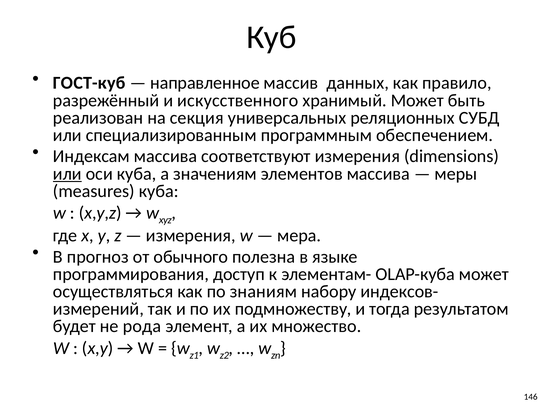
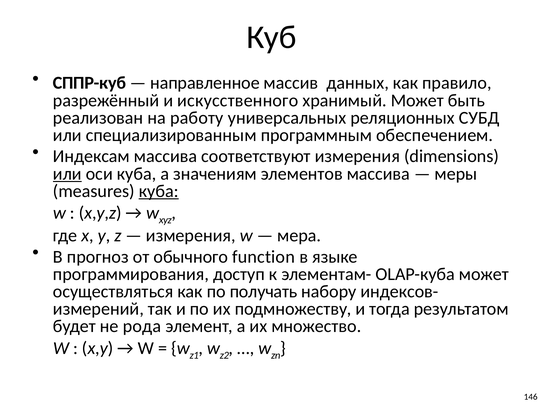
ГОСТ-куб: ГОСТ-куб -> СППР-куб
секция: секция -> работу
куба at (159, 191) underline: none -> present
полезна: полезна -> function
знаниям: знаниям -> получать
